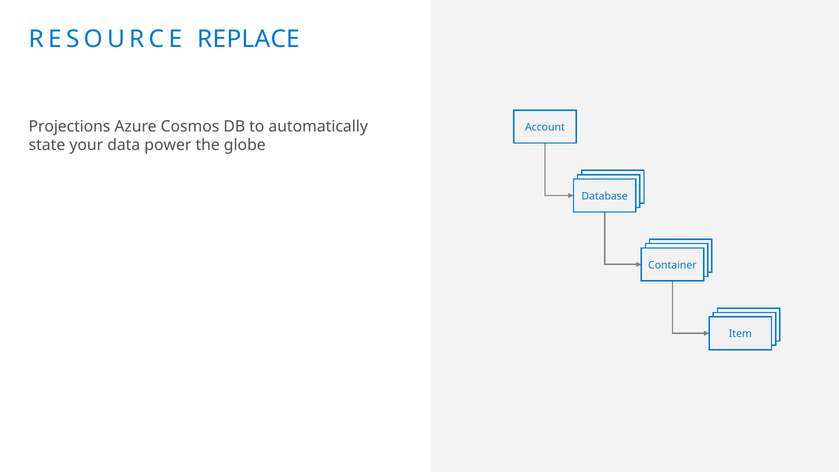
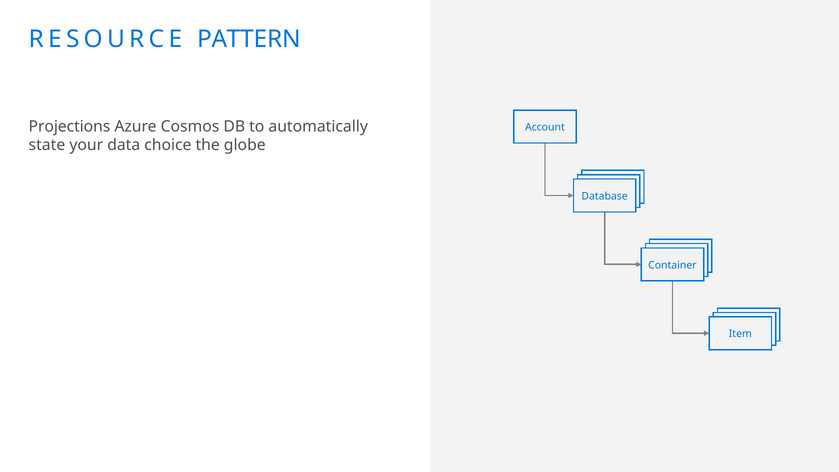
REPLACE: REPLACE -> PATTERN
power: power -> choice
